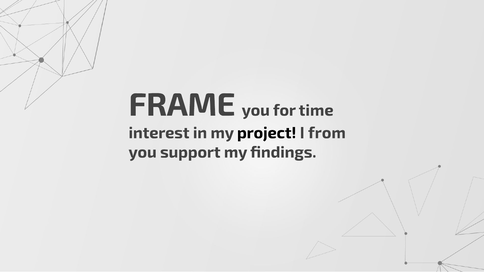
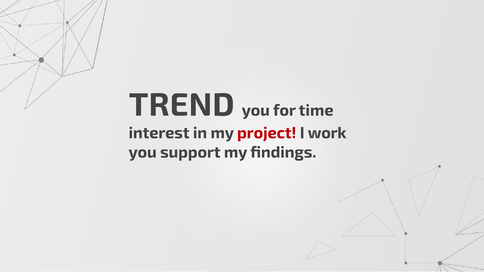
FRAME: FRAME -> TREND
project colour: black -> red
from: from -> work
